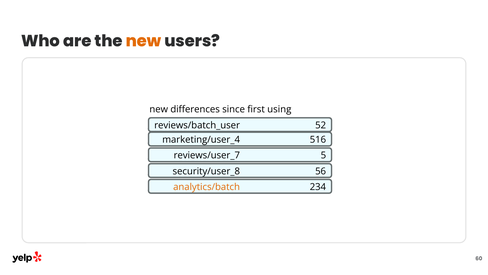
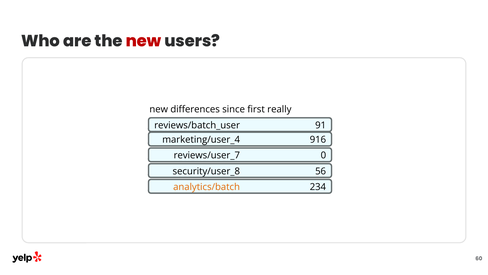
new at (143, 41) colour: orange -> red
using: using -> really
52: 52 -> 91
516: 516 -> 916
5: 5 -> 0
